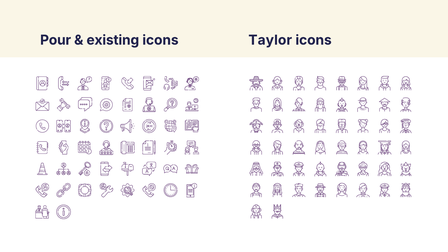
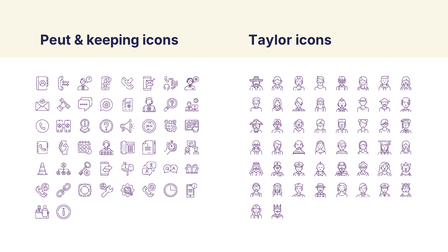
Pour: Pour -> Peut
existing: existing -> keeping
